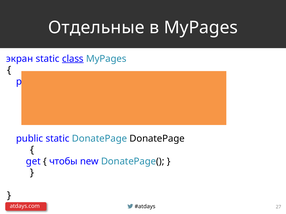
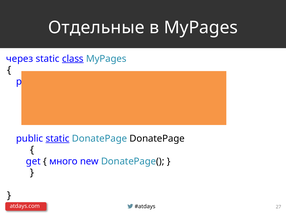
экран: экран -> через
static at (58, 139) underline: none -> present
чтобы: чтобы -> много
